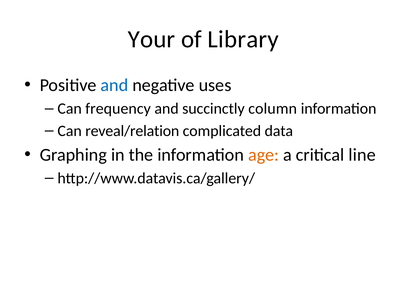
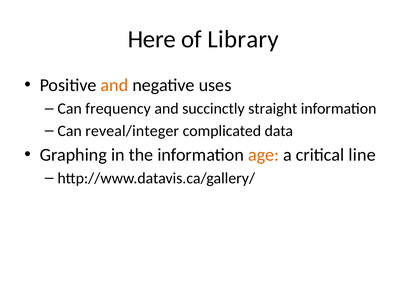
Your: Your -> Here
and at (114, 85) colour: blue -> orange
column: column -> straight
reveal/relation: reveal/relation -> reveal/integer
